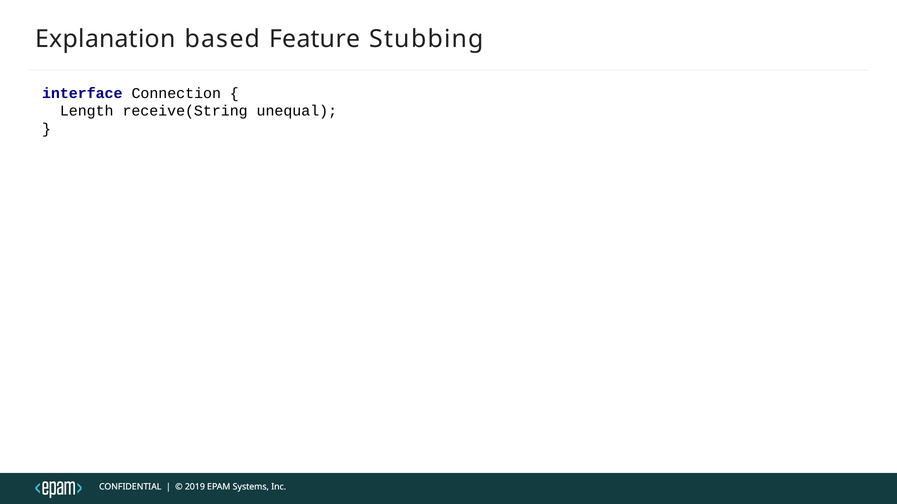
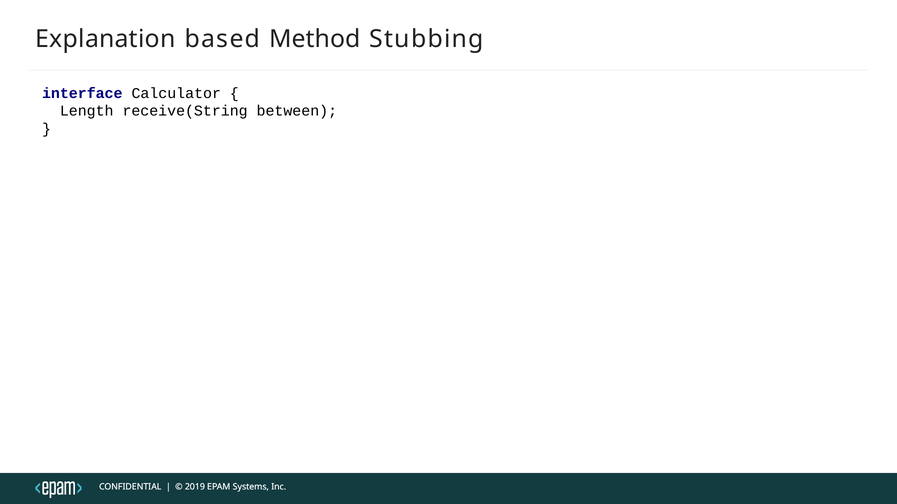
Feature: Feature -> Method
Connection: Connection -> Calculator
unequal: unequal -> between
